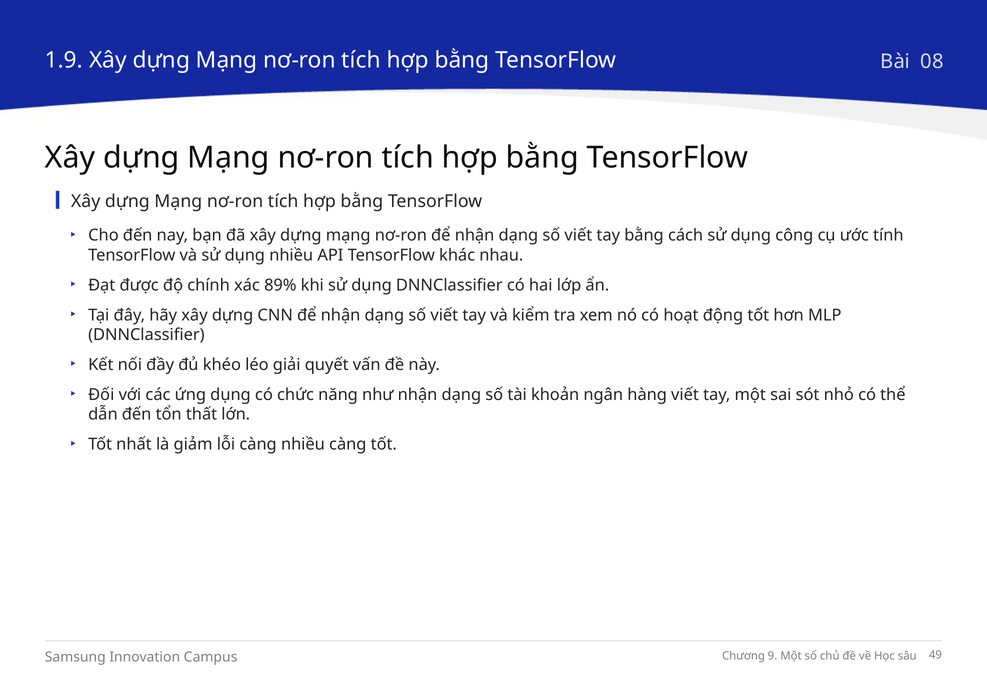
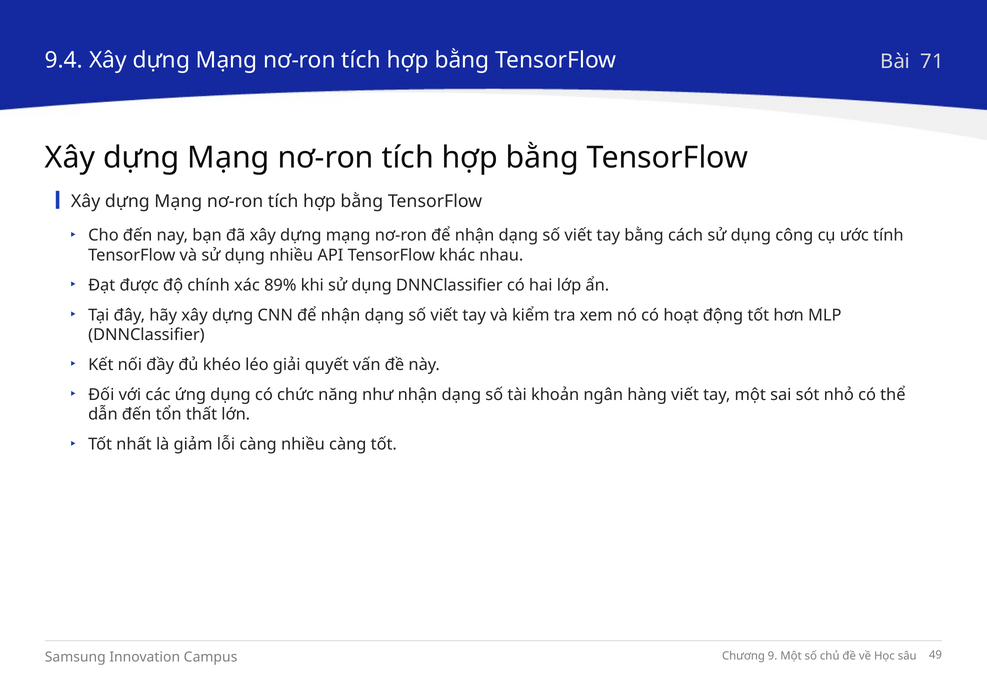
1.9: 1.9 -> 9.4
08: 08 -> 71
